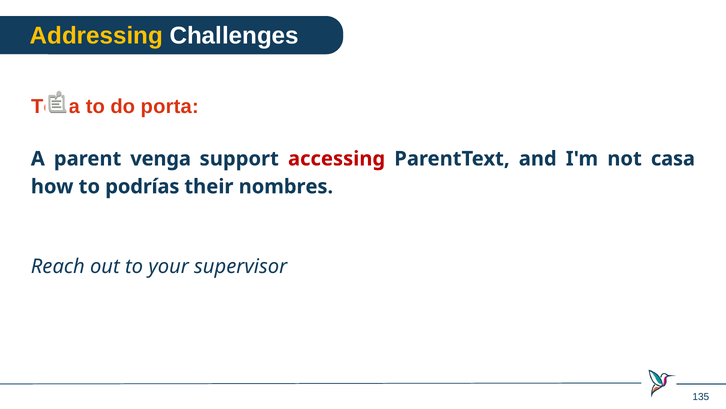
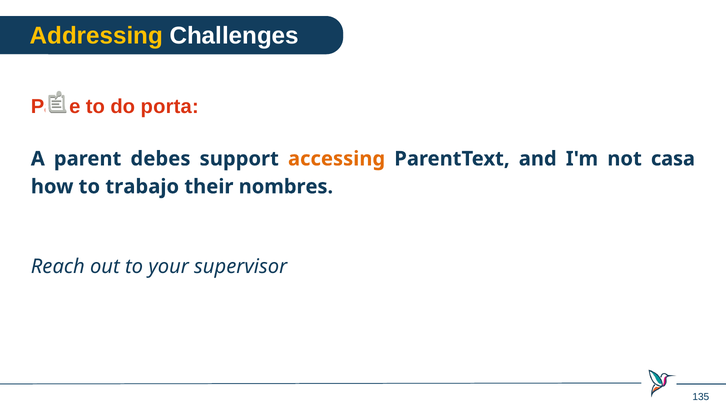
Toda: Toda -> Parte
venga: venga -> debes
accessing colour: red -> orange
podrías: podrías -> trabajo
